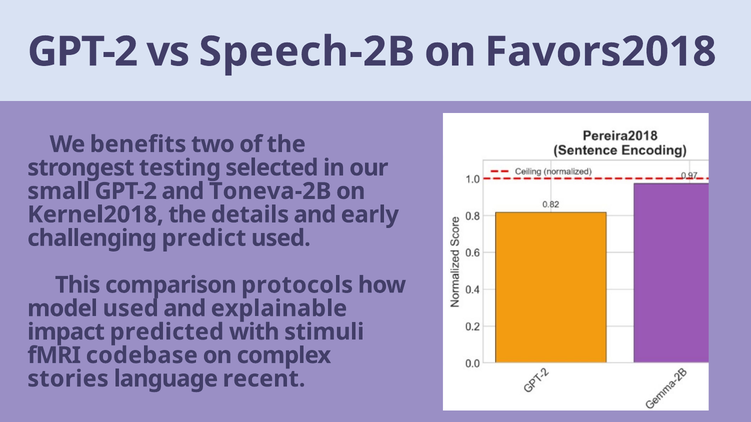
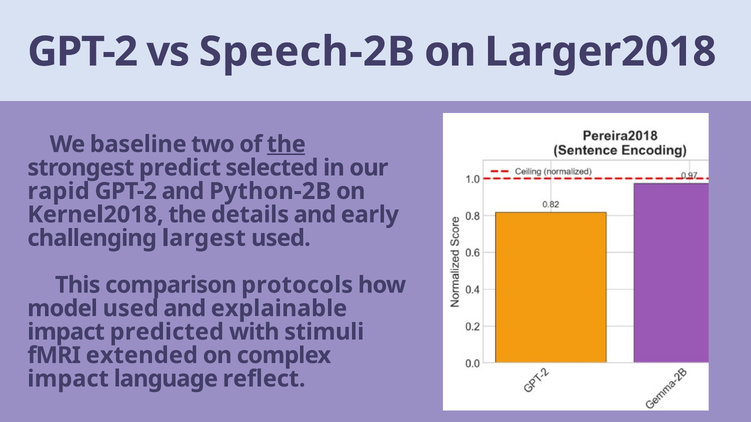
Favors2018: Favors2018 -> Larger2018
benefits: benefits -> baseline
the at (286, 144) underline: none -> present
testing: testing -> predict
small: small -> rapid
Toneva-2B: Toneva-2B -> Python-2B
predict: predict -> largest
codebase: codebase -> extended
stories at (68, 379): stories -> impact
recent: recent -> reflect
